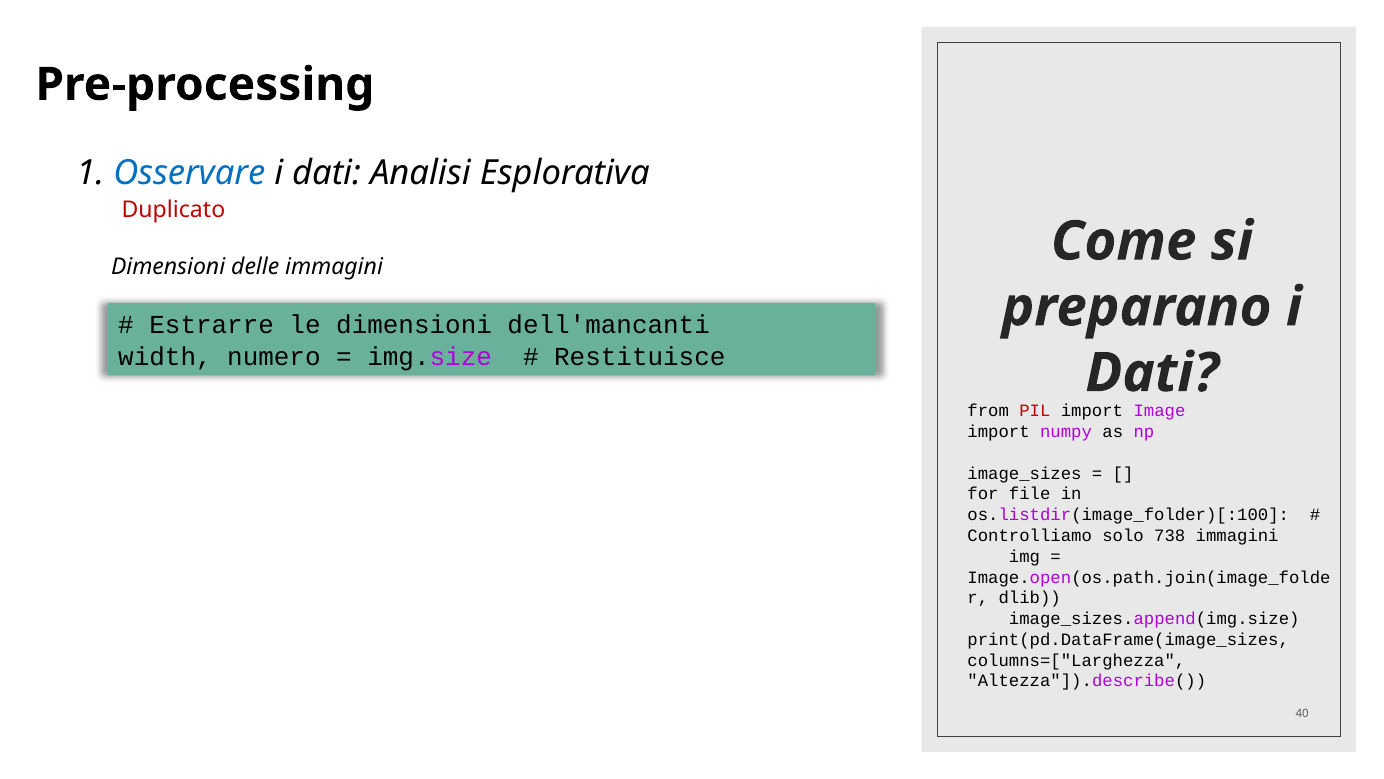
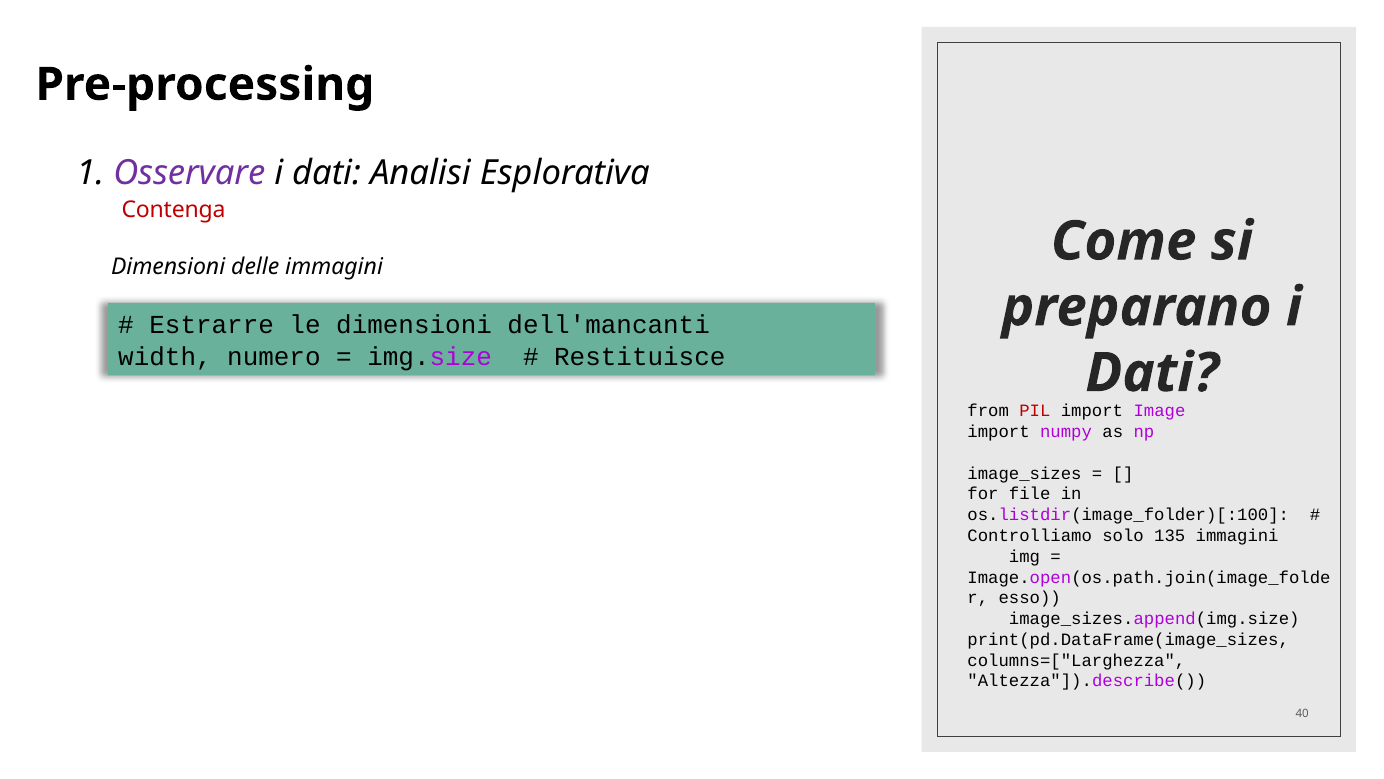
Osservare colour: blue -> purple
Duplicato: Duplicato -> Contenga
738: 738 -> 135
dlib: dlib -> esso
